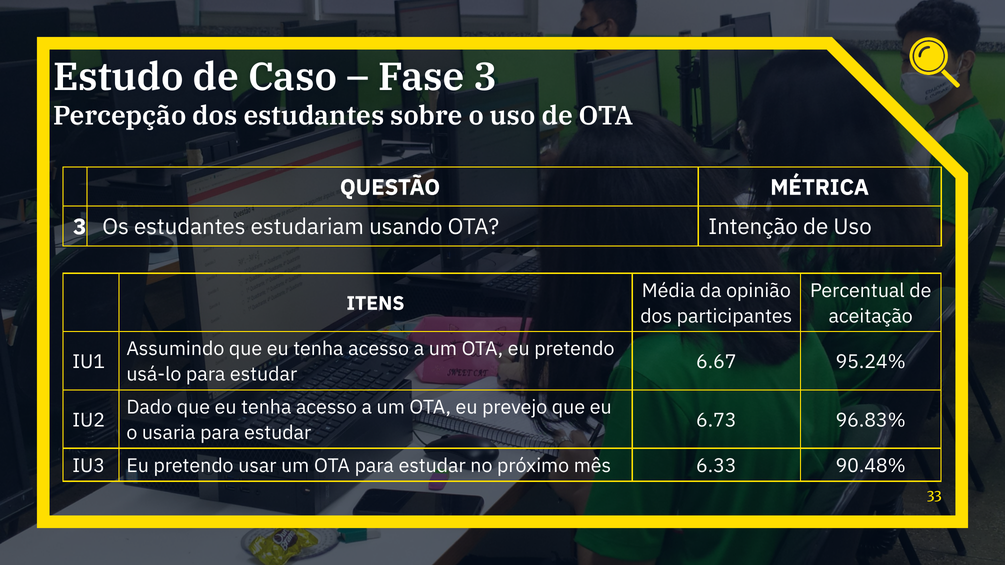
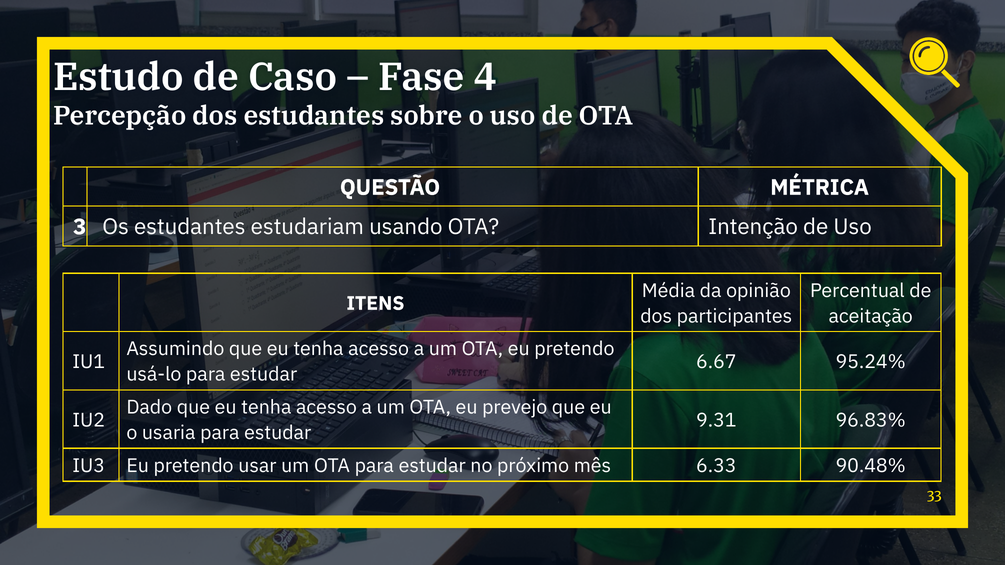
Fase 3: 3 -> 4
6.73: 6.73 -> 9.31
